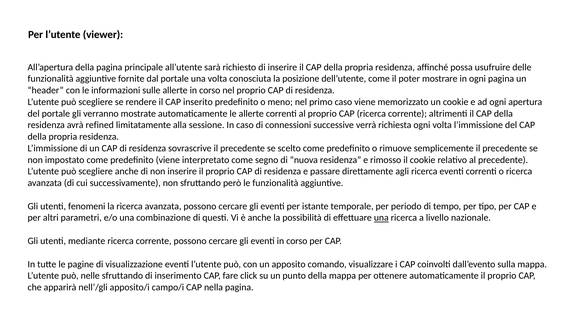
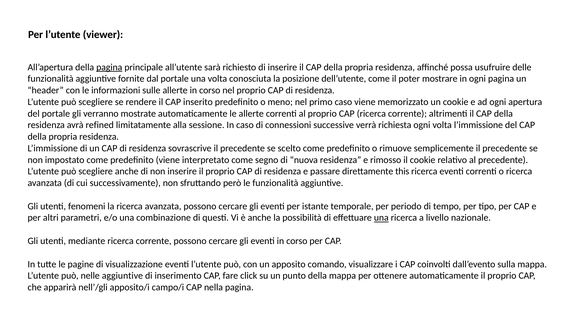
pagina at (109, 67) underline: none -> present
agli: agli -> this
nelle sfruttando: sfruttando -> aggiuntive
